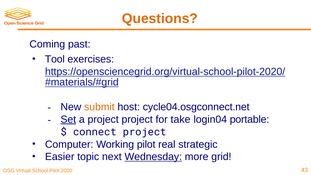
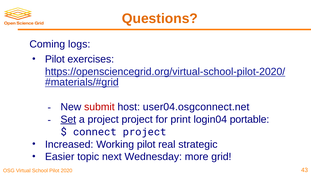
past: past -> logs
Tool at (55, 59): Tool -> Pilot
submit colour: orange -> red
cycle04.osgconnect.net: cycle04.osgconnect.net -> user04.osgconnect.net
take: take -> print
Computer: Computer -> Increased
Wednesday underline: present -> none
